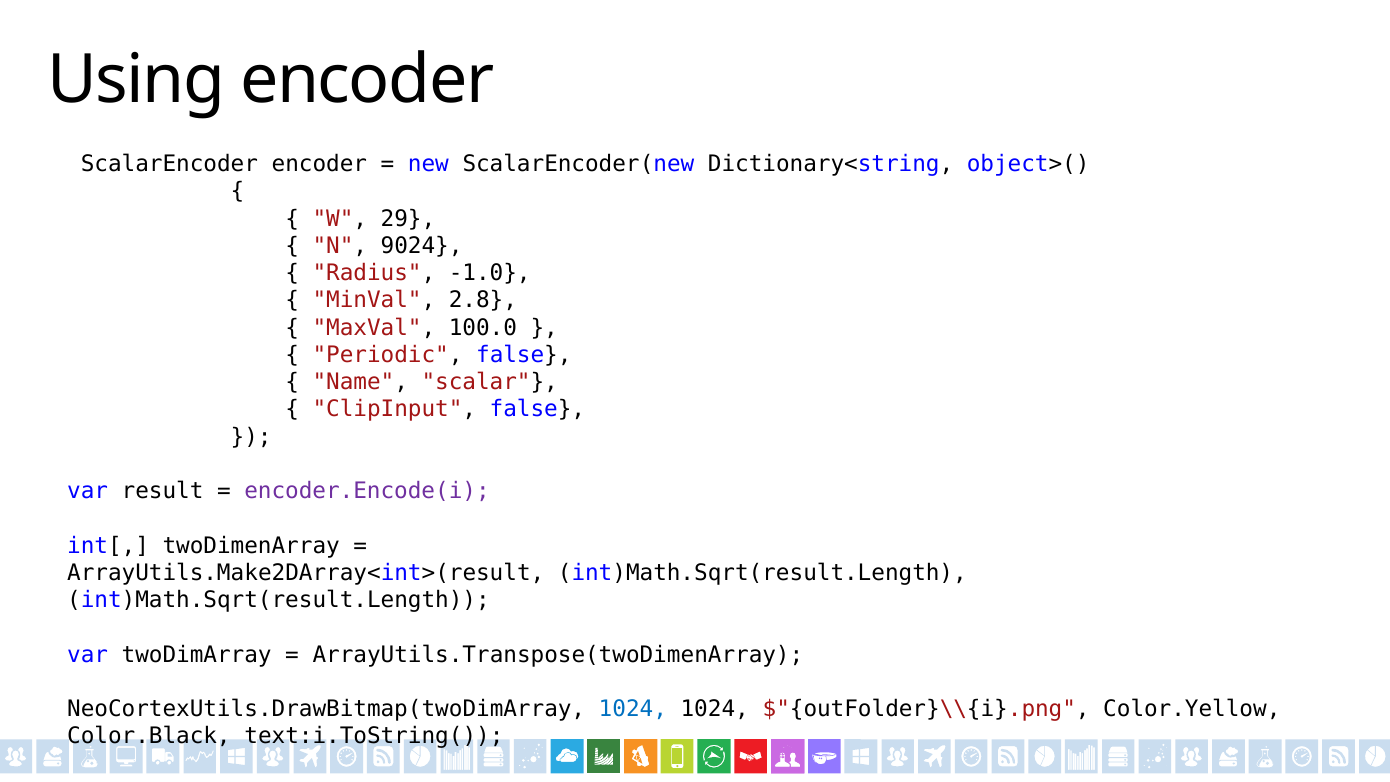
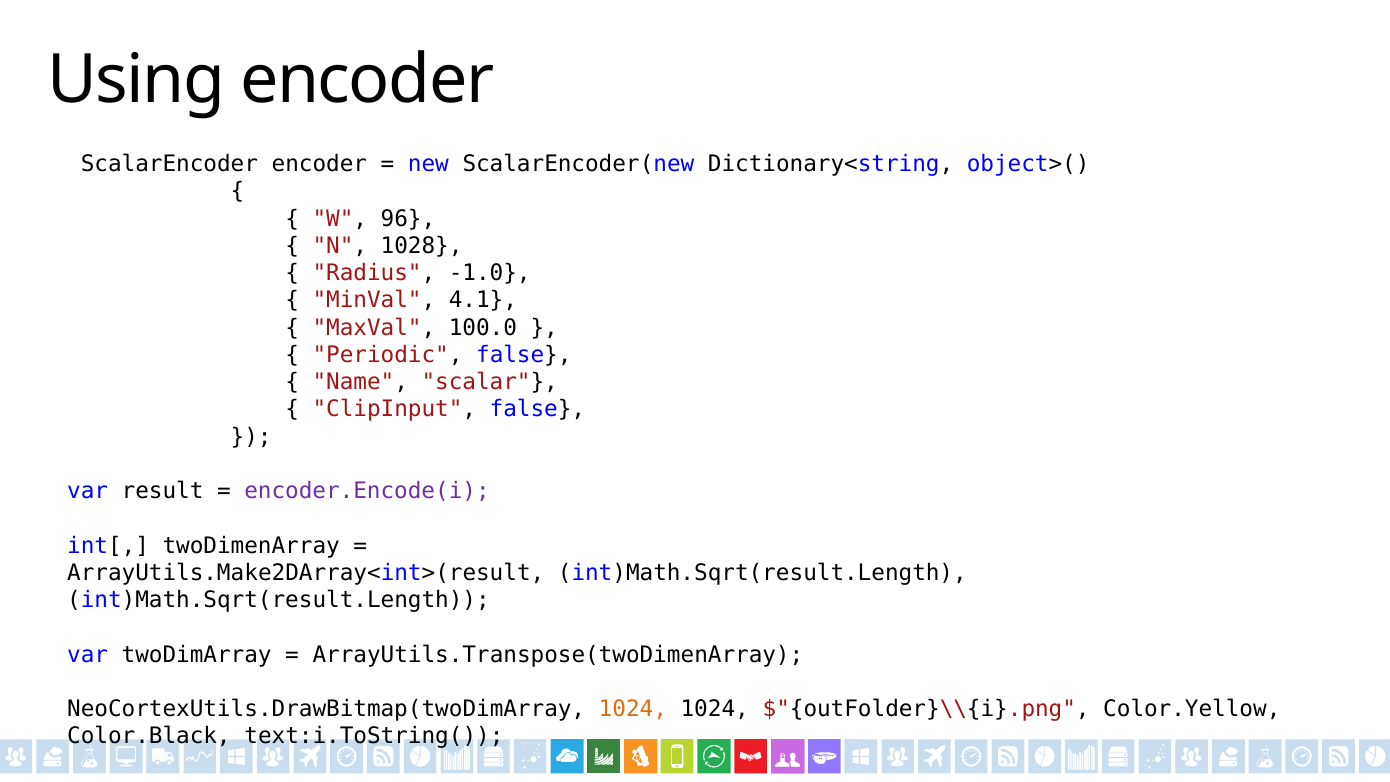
29: 29 -> 96
9024: 9024 -> 1028
2.8: 2.8 -> 4.1
1024 at (633, 709) colour: blue -> orange
